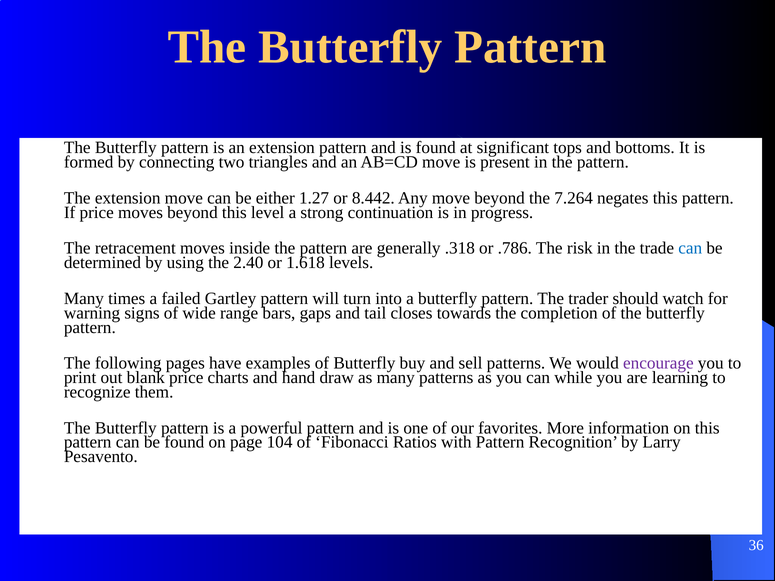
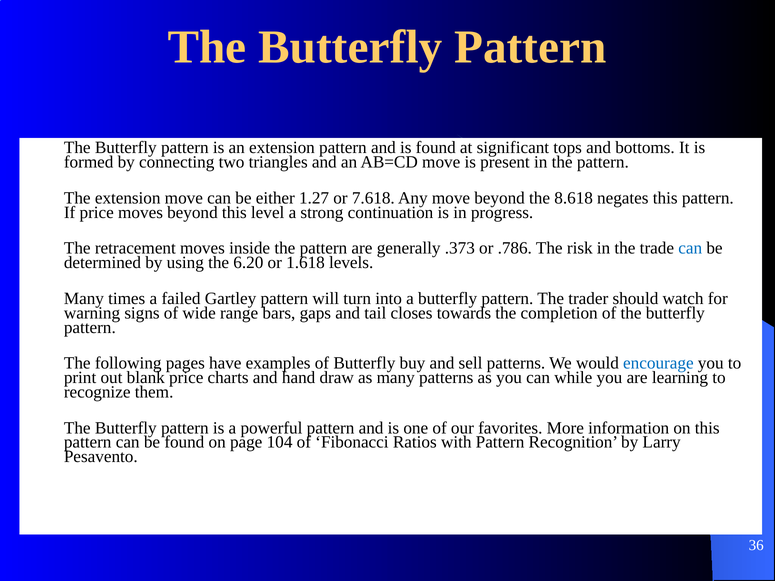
8.442: 8.442 -> 7.618
7.264: 7.264 -> 8.618
.318: .318 -> .373
2.40: 2.40 -> 6.20
encourage colour: purple -> blue
